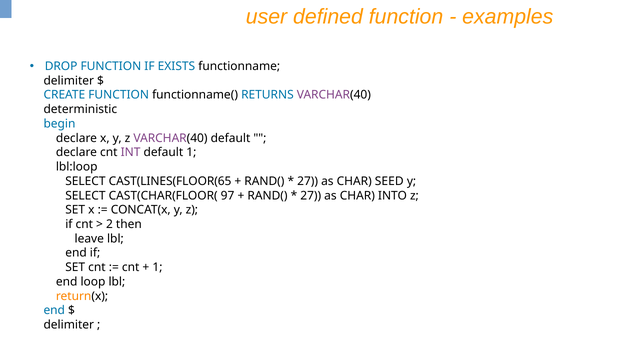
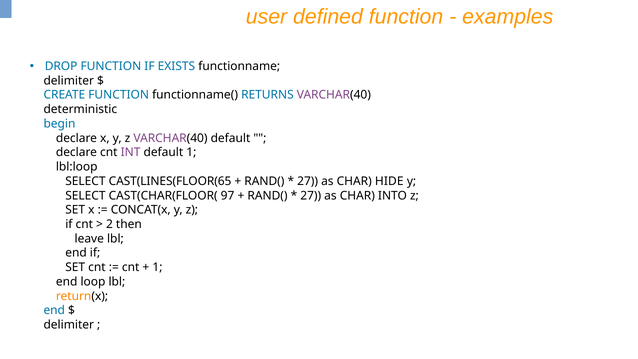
SEED: SEED -> HIDE
